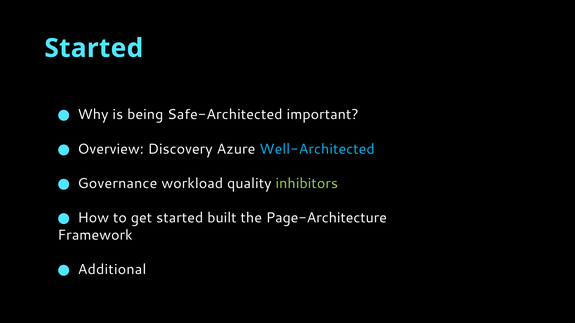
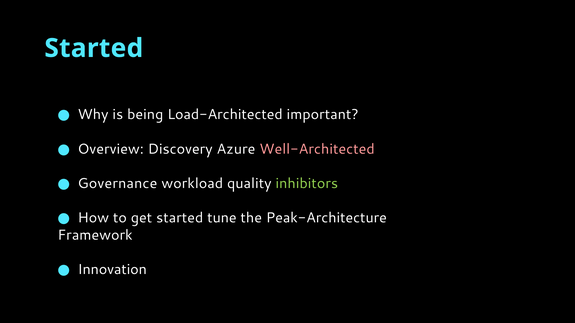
Safe-Architected: Safe-Architected -> Load-Architected
Well-Architected colour: light blue -> pink
built: built -> tune
Page-Architecture: Page-Architecture -> Peak-Architecture
Additional: Additional -> Innovation
